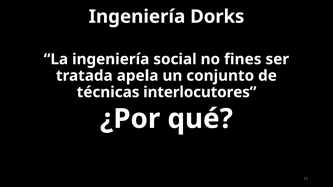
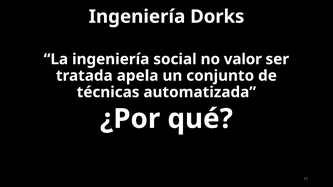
fines: fines -> valor
interlocutores: interlocutores -> automatizada
